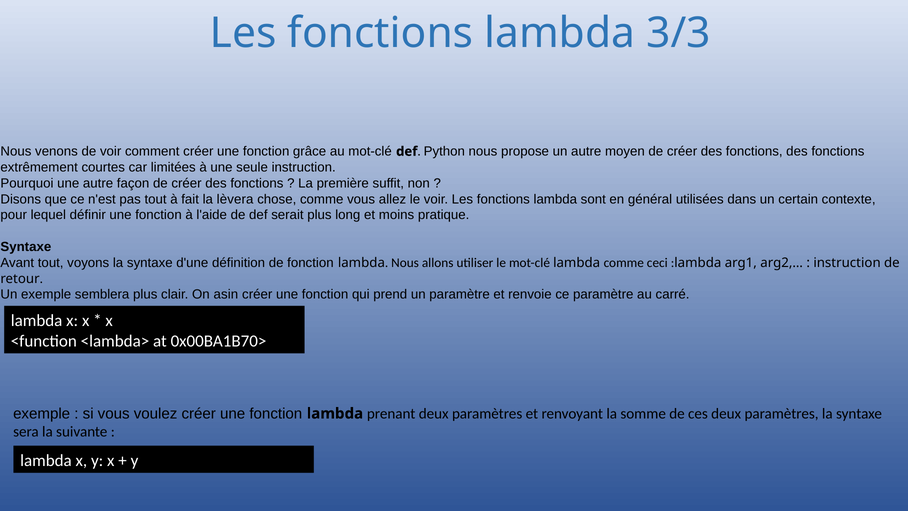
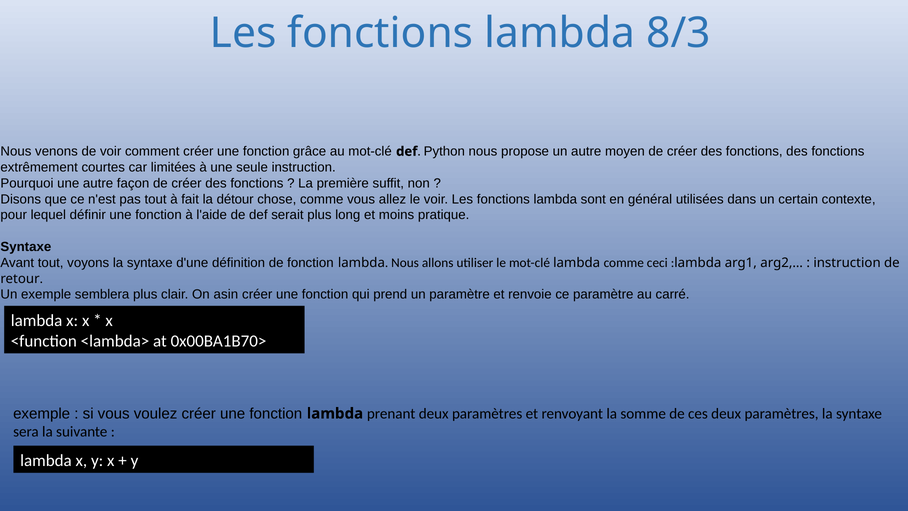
3/3: 3/3 -> 8/3
lèvera: lèvera -> détour
